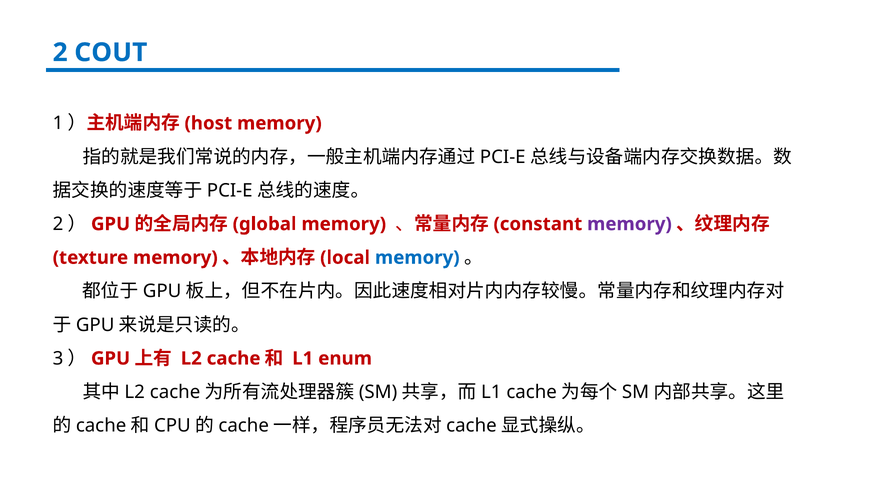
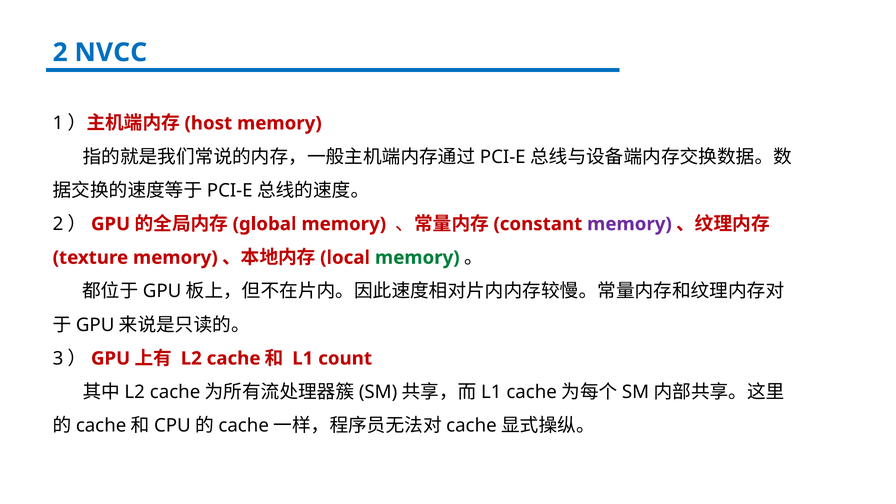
COUT: COUT -> NVCC
memory at (417, 258) colour: blue -> green
enum: enum -> count
